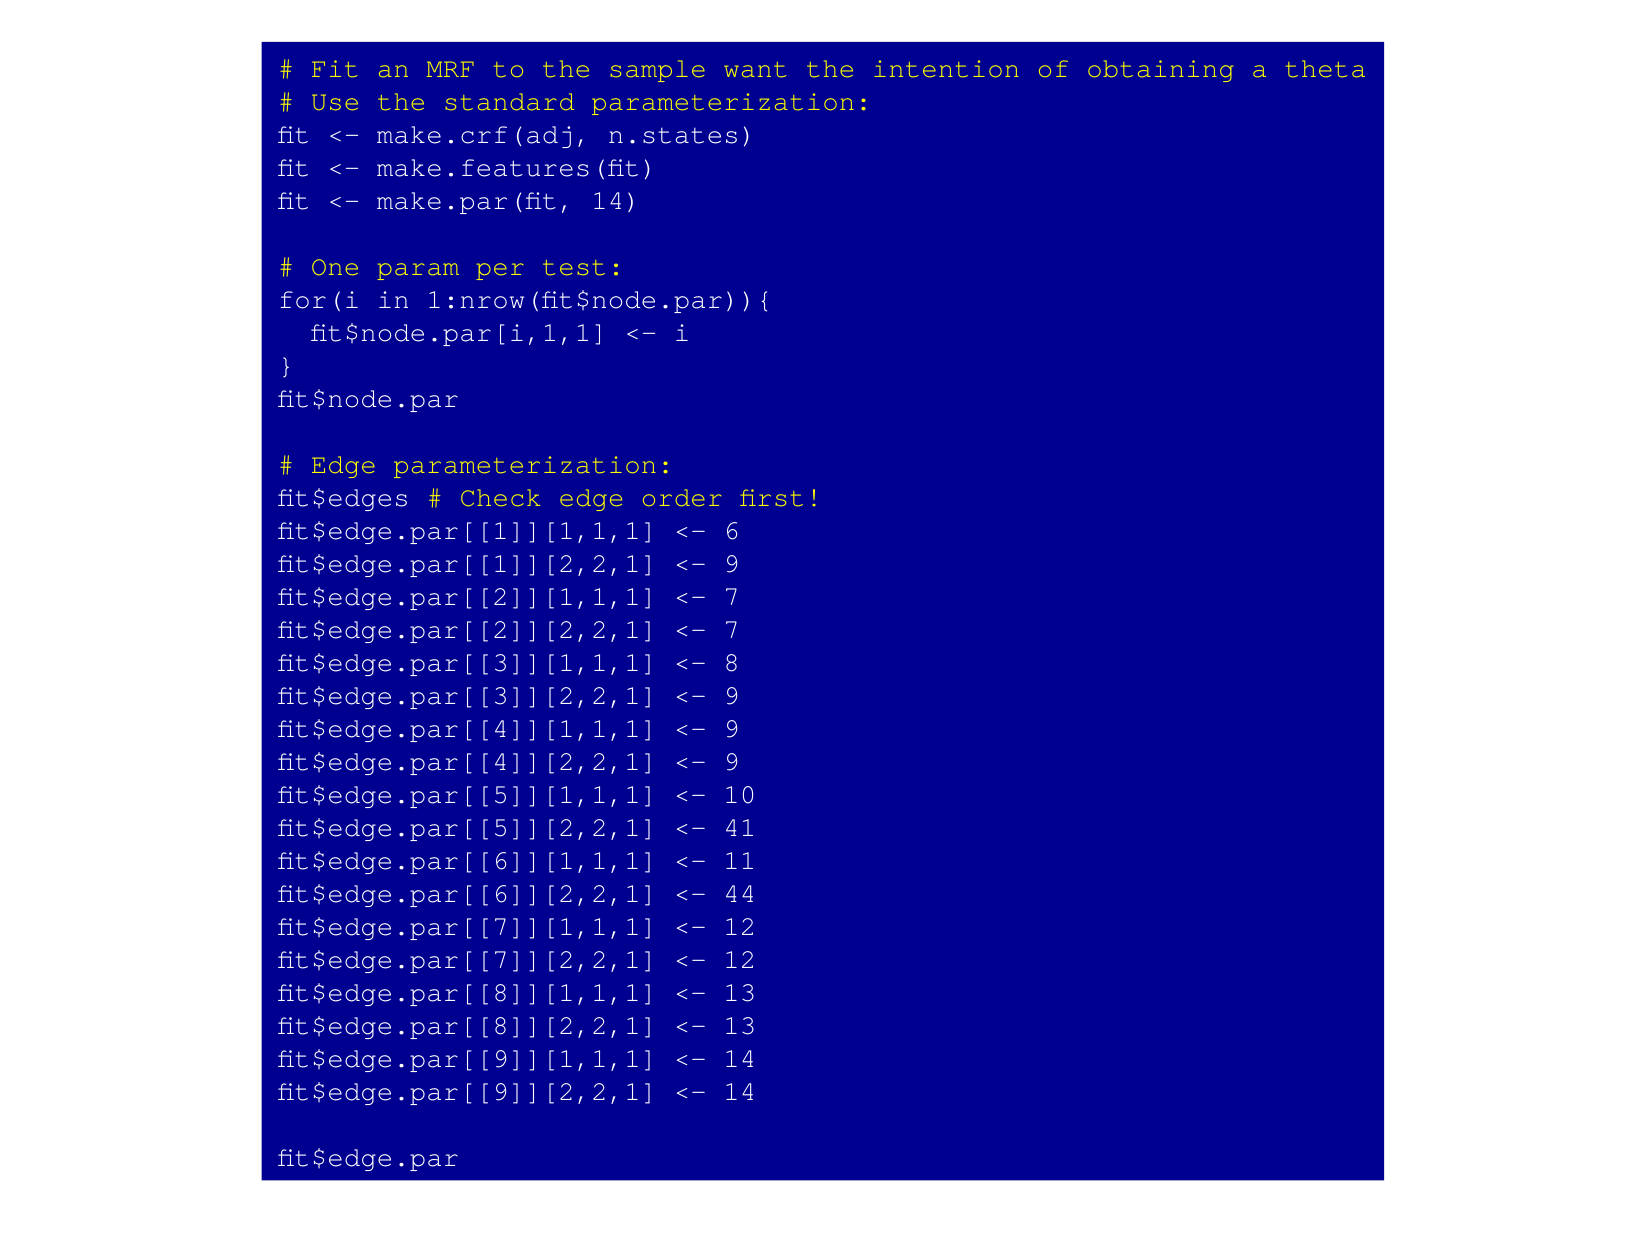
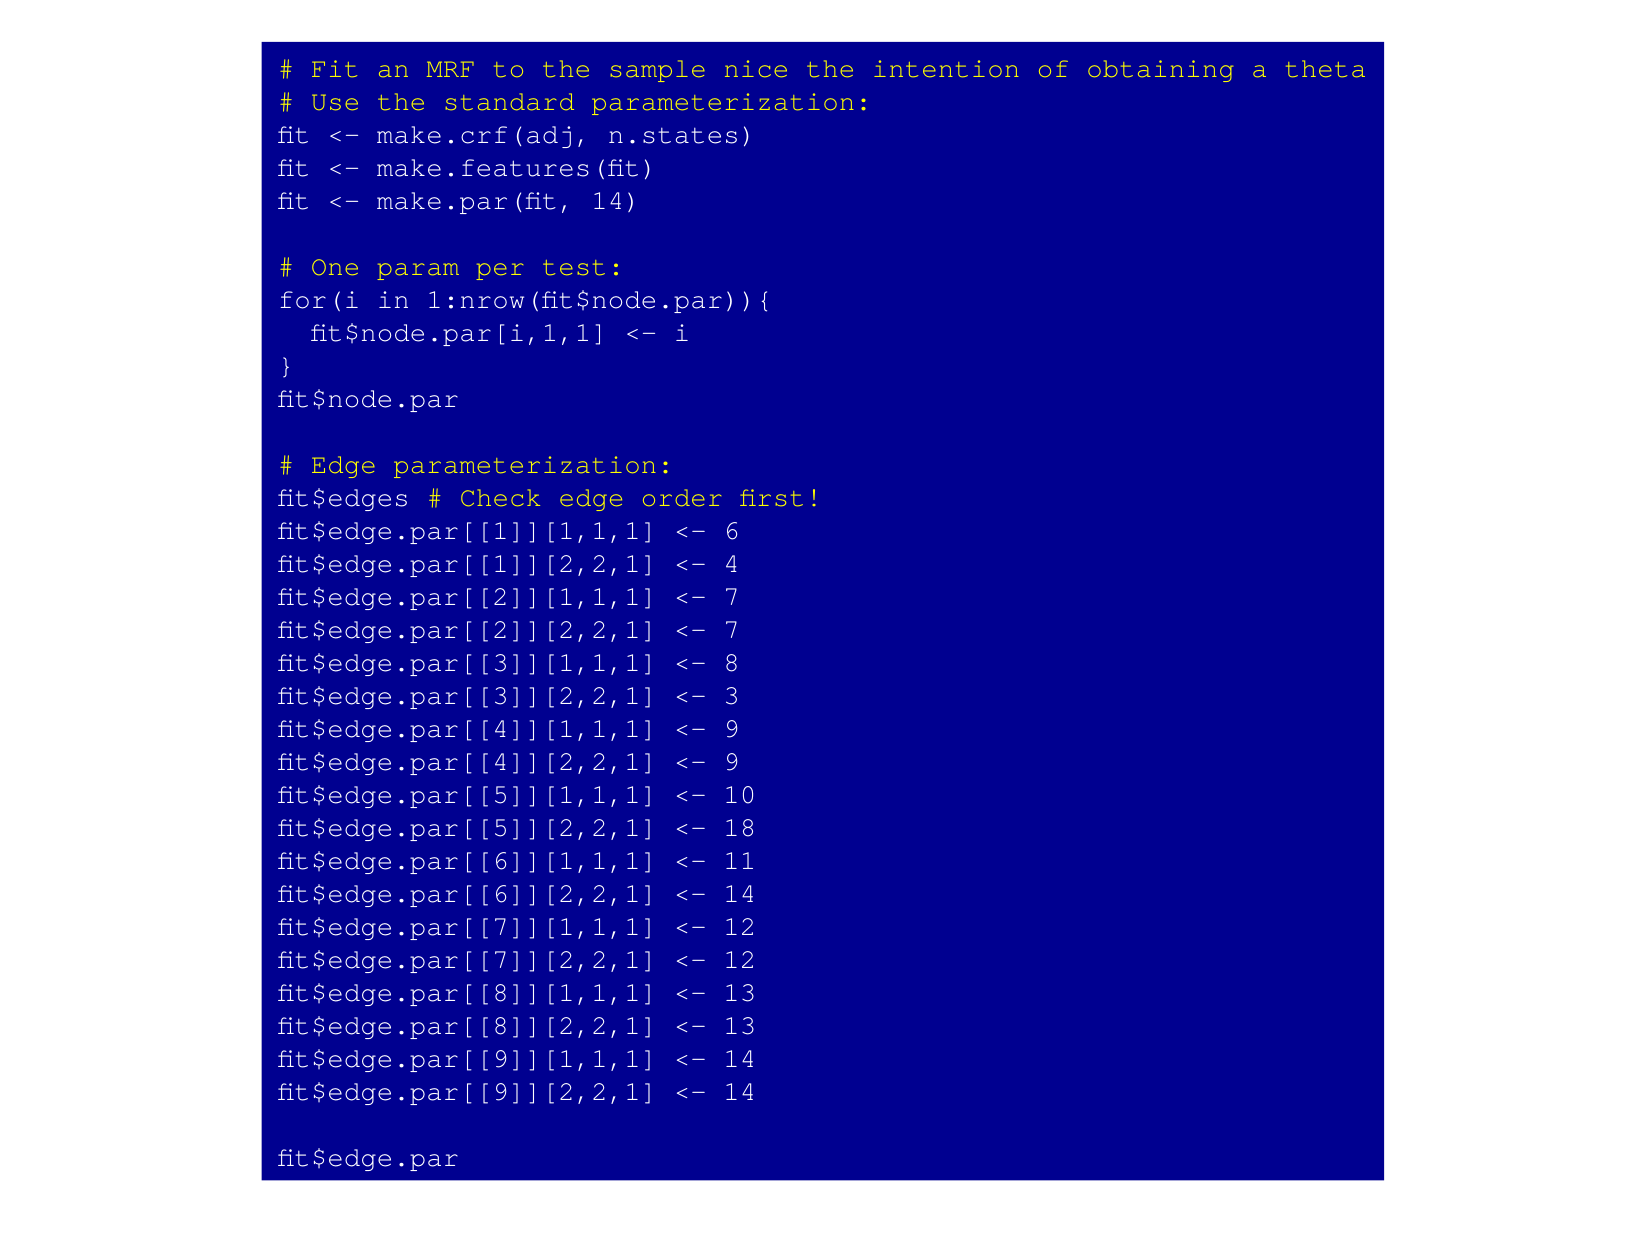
want: want -> nice
9 at (732, 564): 9 -> 4
9 at (732, 696): 9 -> 3
41: 41 -> 18
44 at (740, 894): 44 -> 14
